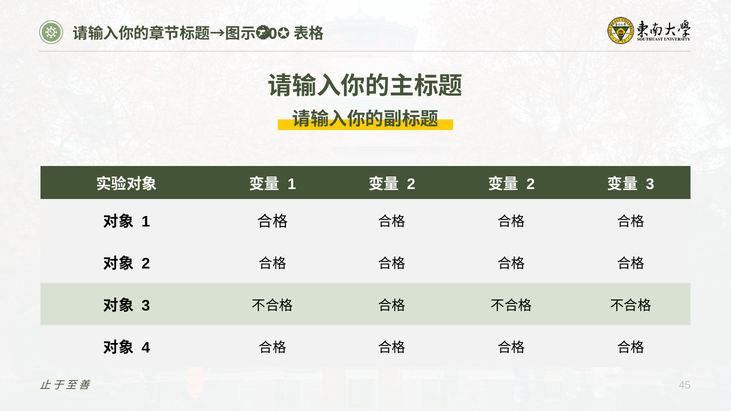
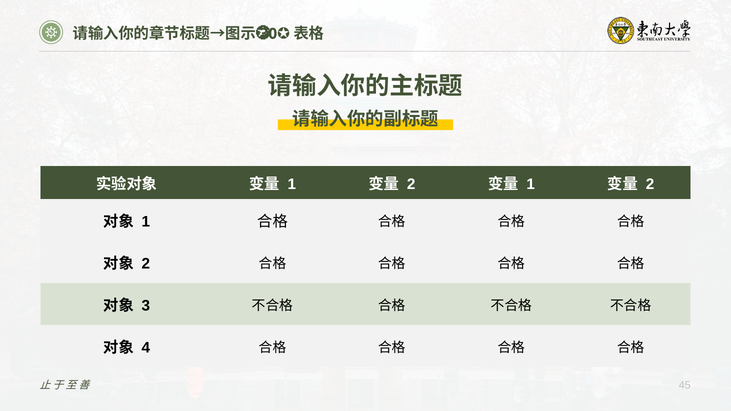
2 at (531, 184): 2 -> 1
3 at (650, 184): 3 -> 2
